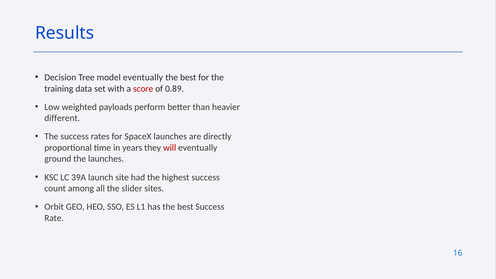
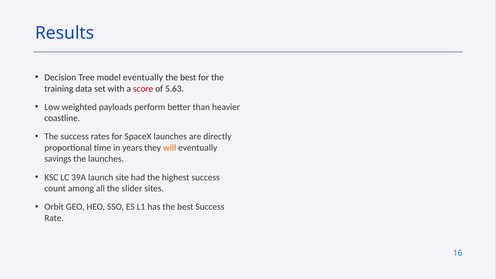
0.89: 0.89 -> 5.63
different: different -> coastline
will colour: red -> orange
ground: ground -> savings
